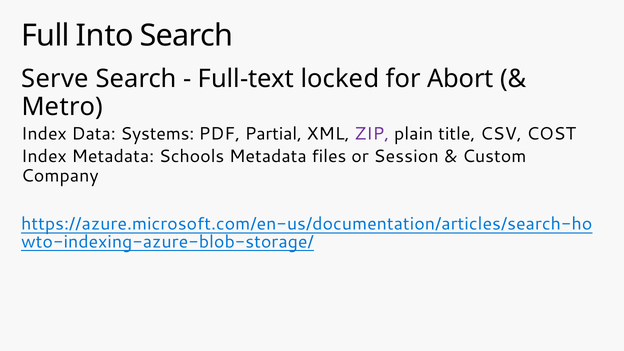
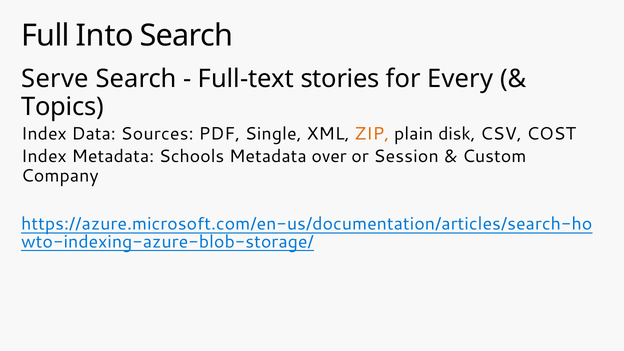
locked: locked -> stories
Abort: Abort -> Every
Metro: Metro -> Topics
Systems: Systems -> Sources
Partial: Partial -> Single
ZIP colour: purple -> orange
title: title -> disk
files: files -> over
